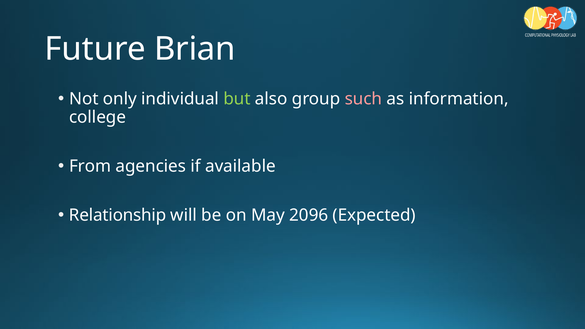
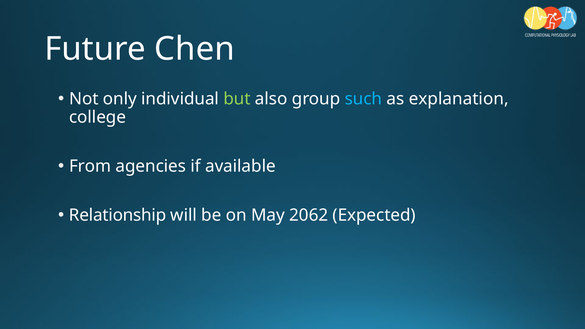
Brian: Brian -> Chen
such colour: pink -> light blue
information: information -> explanation
2096: 2096 -> 2062
